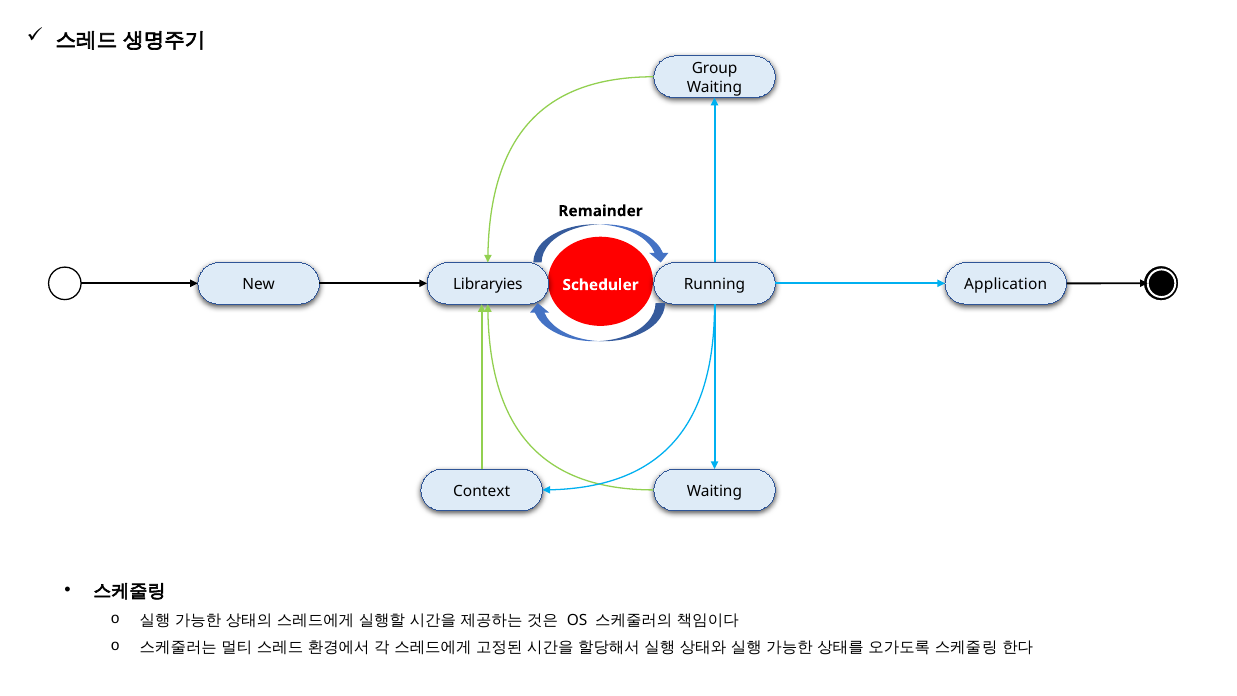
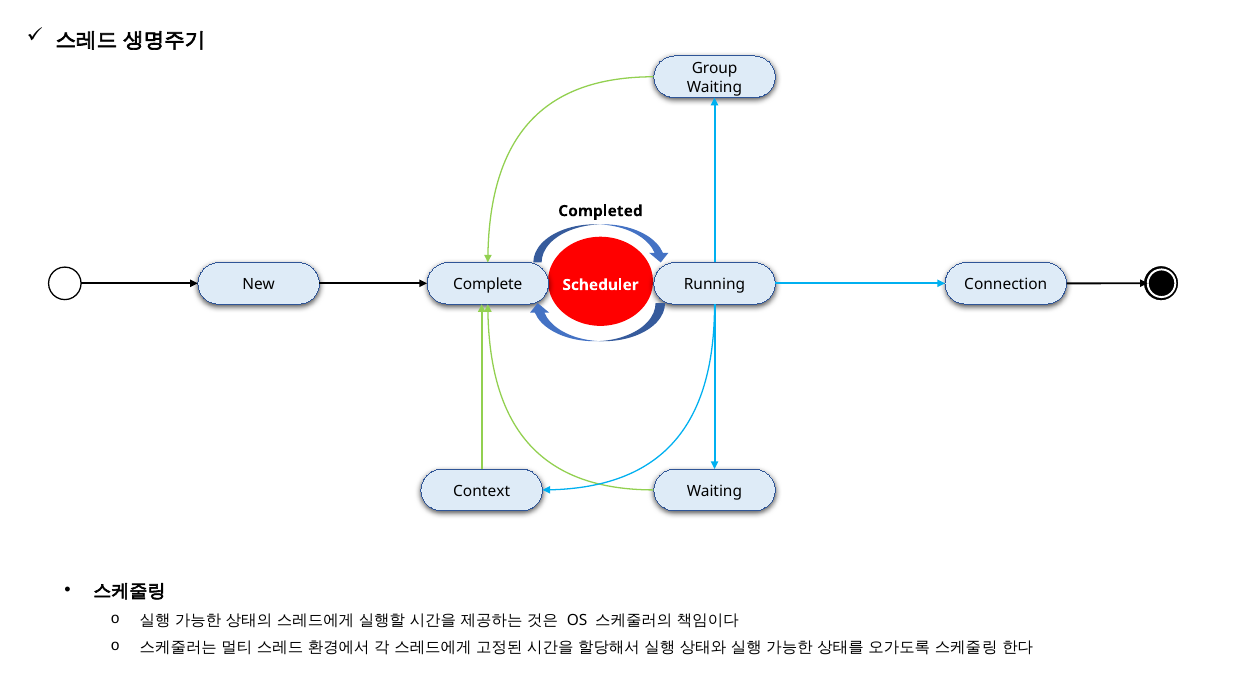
Remainder: Remainder -> Completed
Libraryies: Libraryies -> Complete
Application: Application -> Connection
